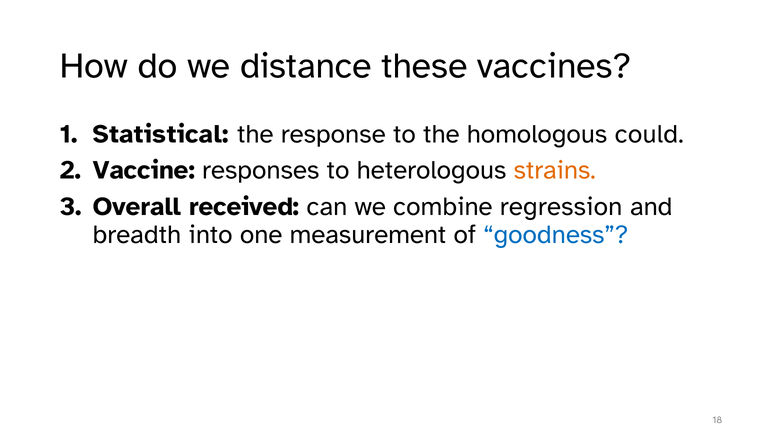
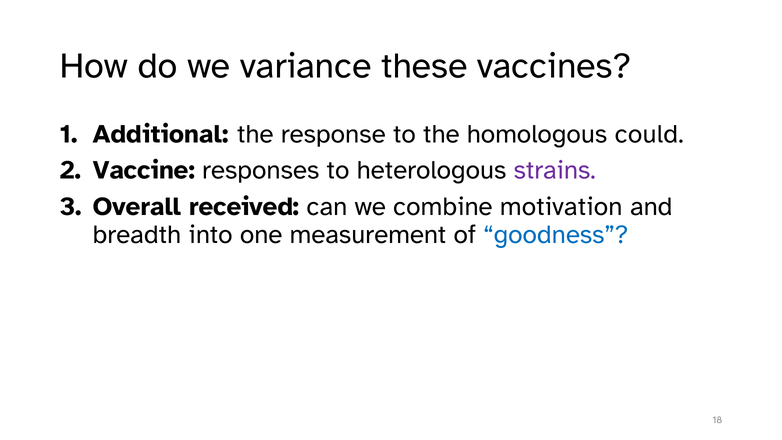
distance: distance -> variance
Statistical: Statistical -> Additional
strains colour: orange -> purple
regression: regression -> motivation
